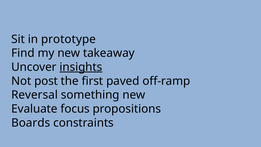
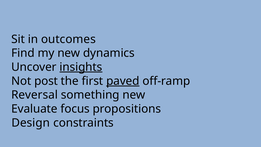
prototype: prototype -> outcomes
takeaway: takeaway -> dynamics
paved underline: none -> present
Boards: Boards -> Design
